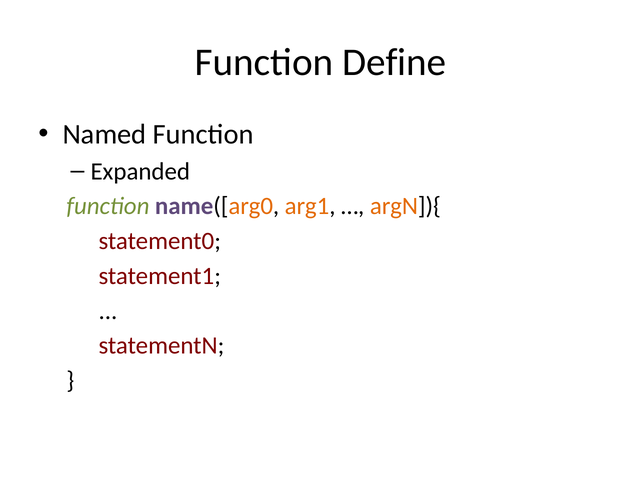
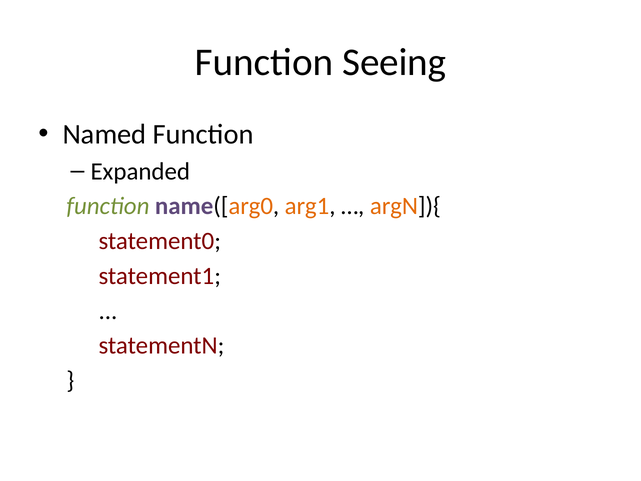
Define: Define -> Seeing
